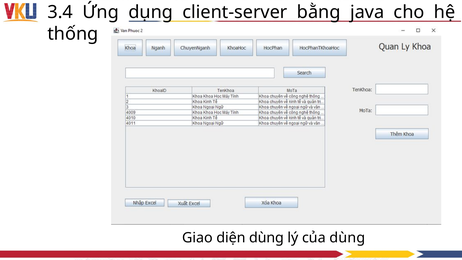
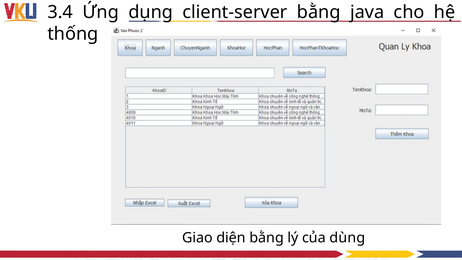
diện dùng: dùng -> bằng
